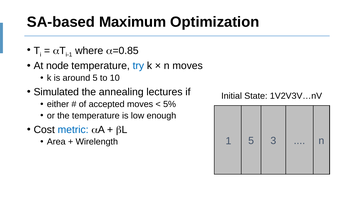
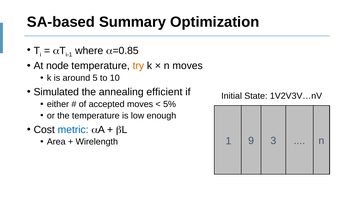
Maximum: Maximum -> Summary
try colour: blue -> orange
lectures: lectures -> efficient
Wirelength 5: 5 -> 9
